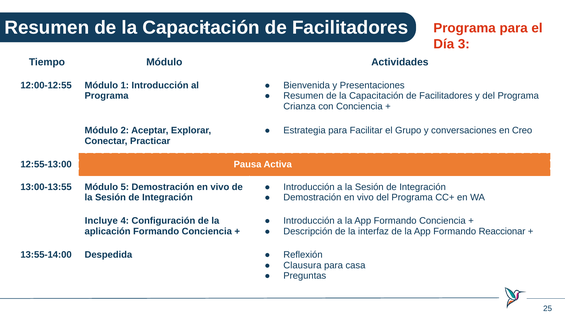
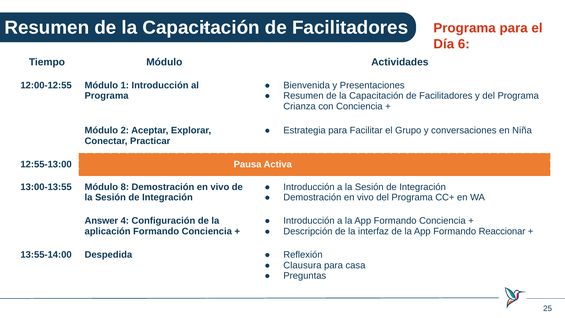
3: 3 -> 6
Creo: Creo -> Niña
5: 5 -> 8
Incluye: Incluye -> Answer
